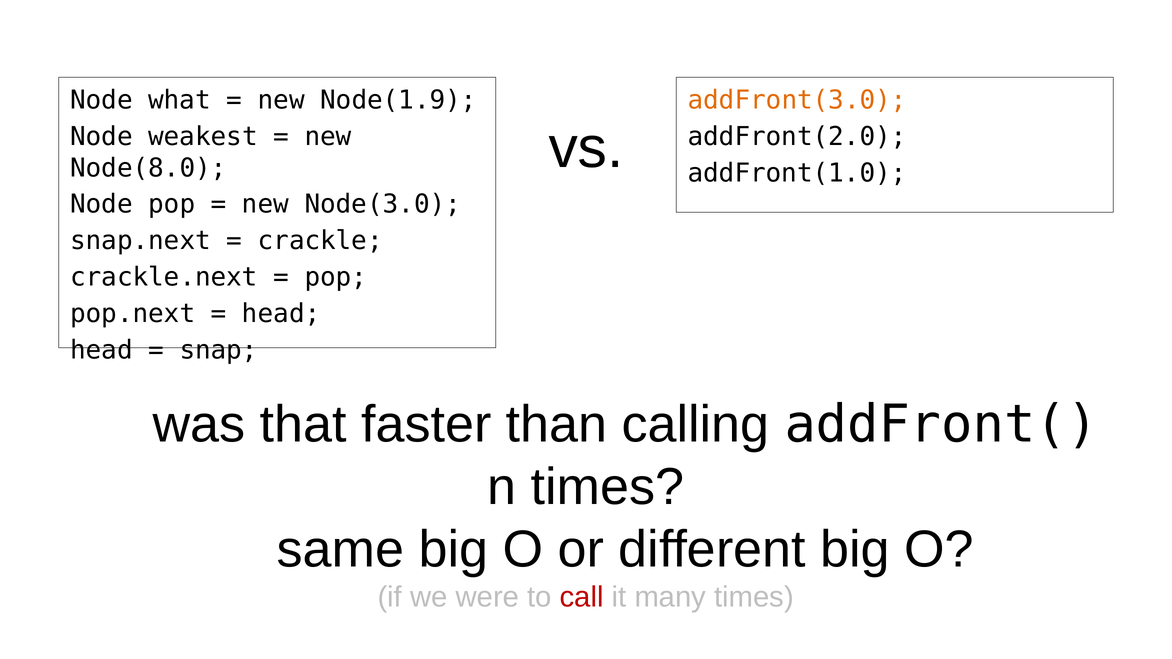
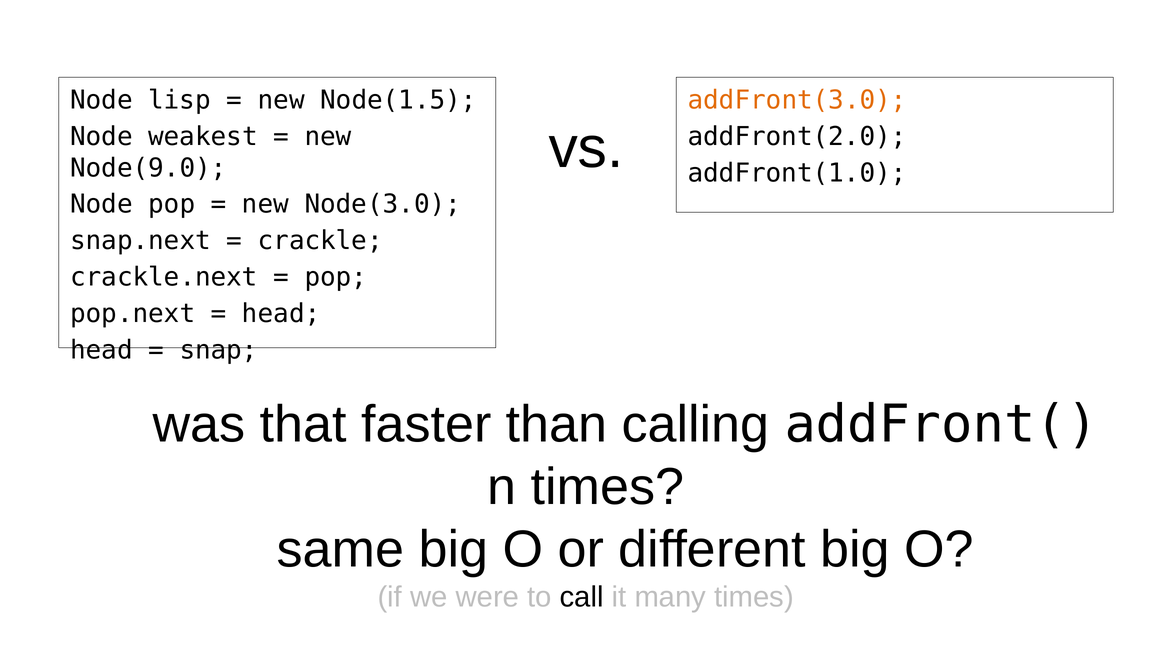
what: what -> lisp
Node(1.9: Node(1.9 -> Node(1.5
Node(8.0: Node(8.0 -> Node(9.0
call colour: red -> black
